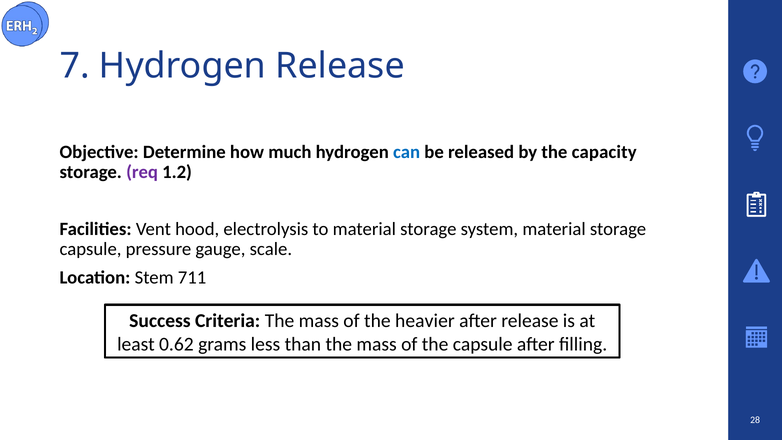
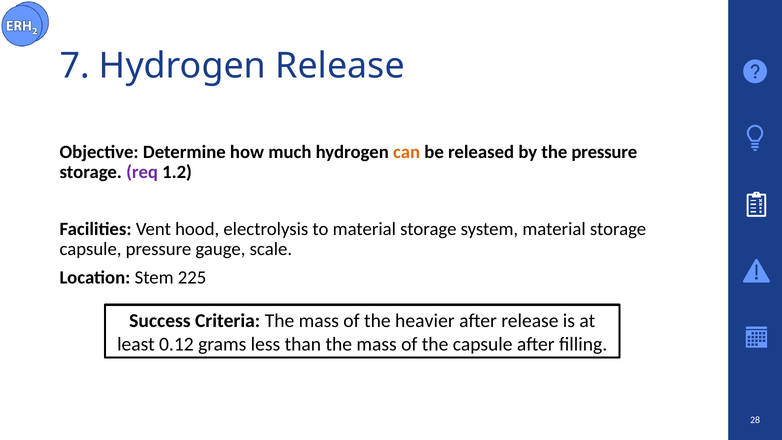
can colour: blue -> orange
the capacity: capacity -> pressure
711: 711 -> 225
0.62: 0.62 -> 0.12
